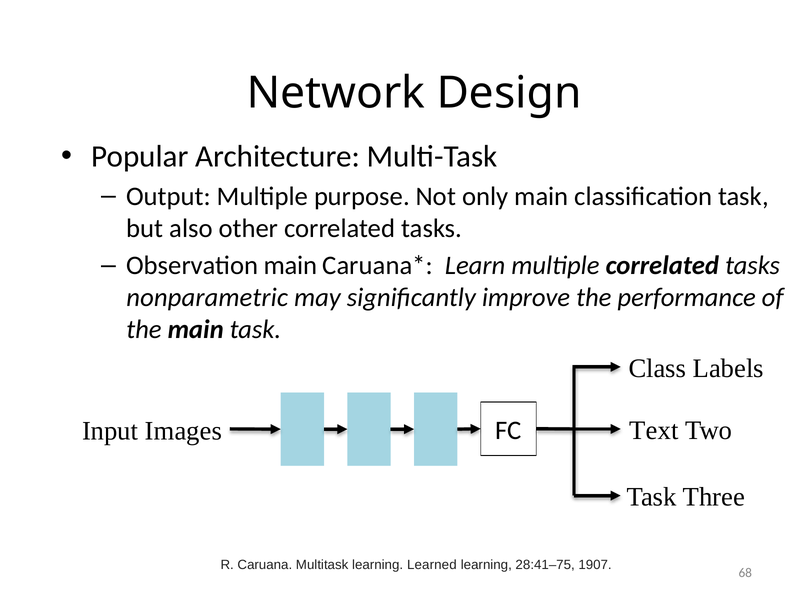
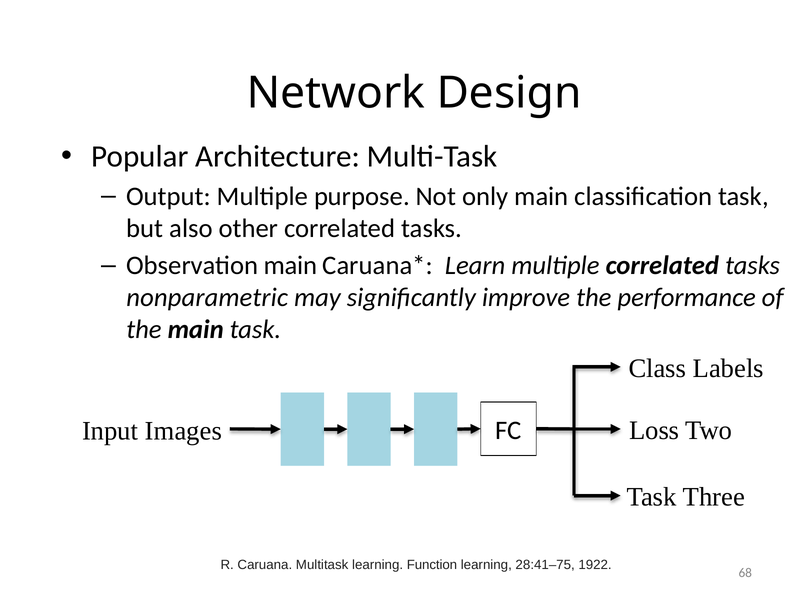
Text: Text -> Loss
Learned: Learned -> Function
1907: 1907 -> 1922
